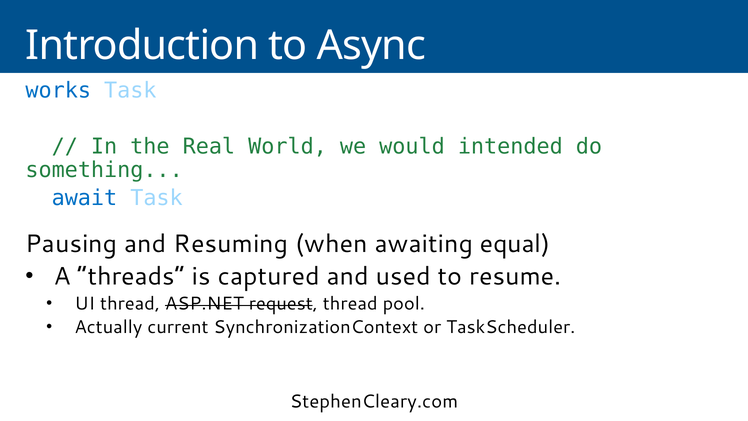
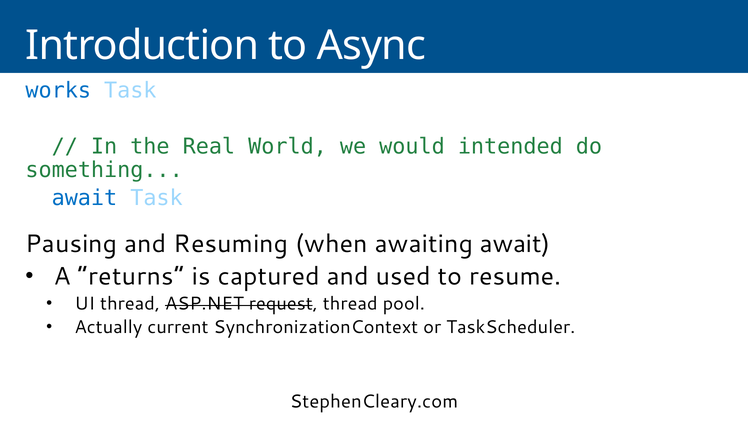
awaiting equal: equal -> await
threads: threads -> returns
